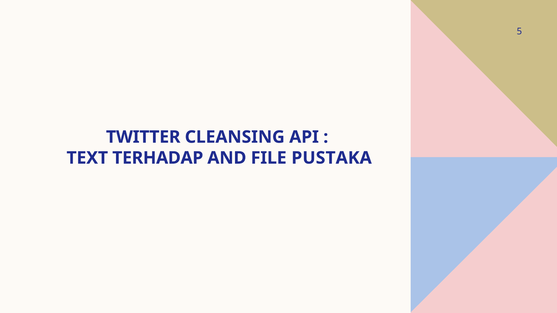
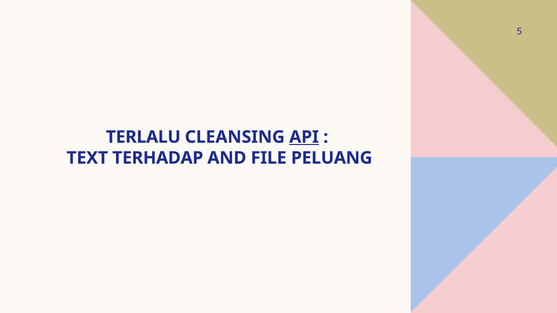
TWITTER: TWITTER -> TERLALU
API underline: none -> present
PUSTAKA: PUSTAKA -> PELUANG
